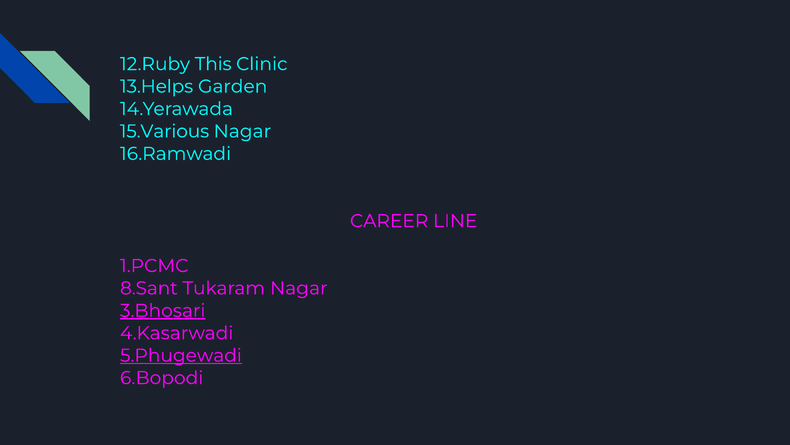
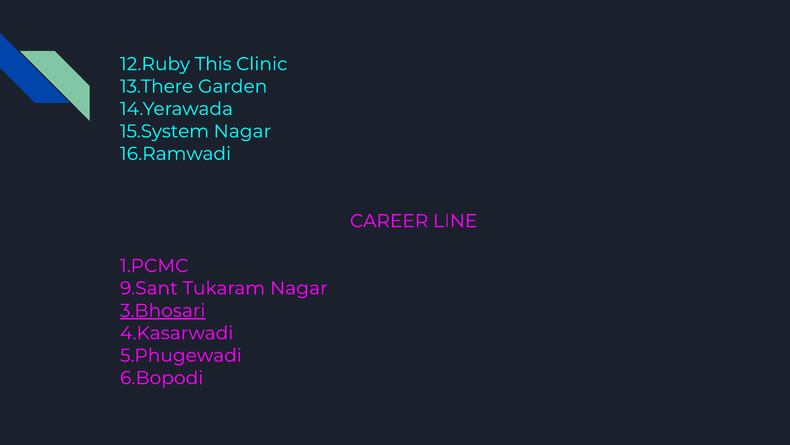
13.Helps: 13.Helps -> 13.There
15.Various: 15.Various -> 15.System
8.Sant: 8.Sant -> 9.Sant
5.Phugewadi underline: present -> none
